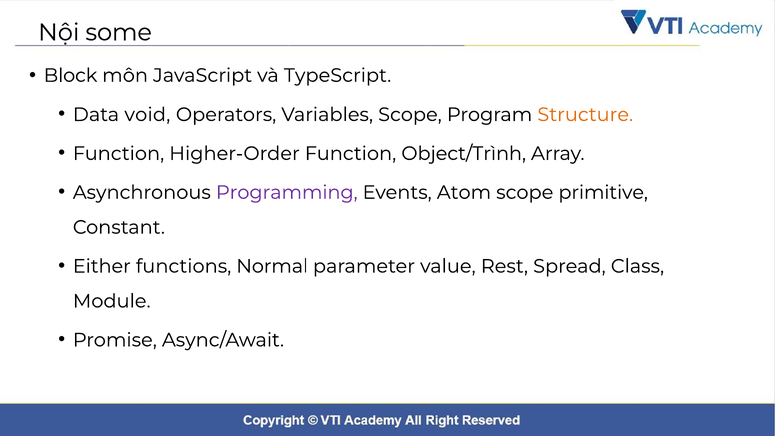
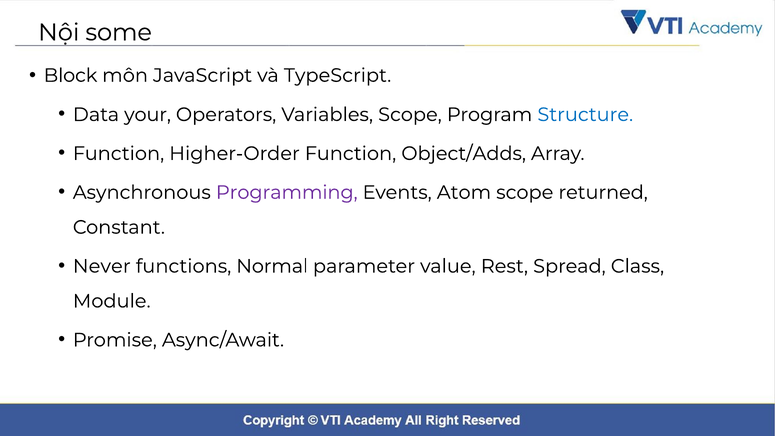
void: void -> your
Structure colour: orange -> blue
Object/Trình: Object/Trình -> Object/Adds
primitive: primitive -> returned
Either: Either -> Never
